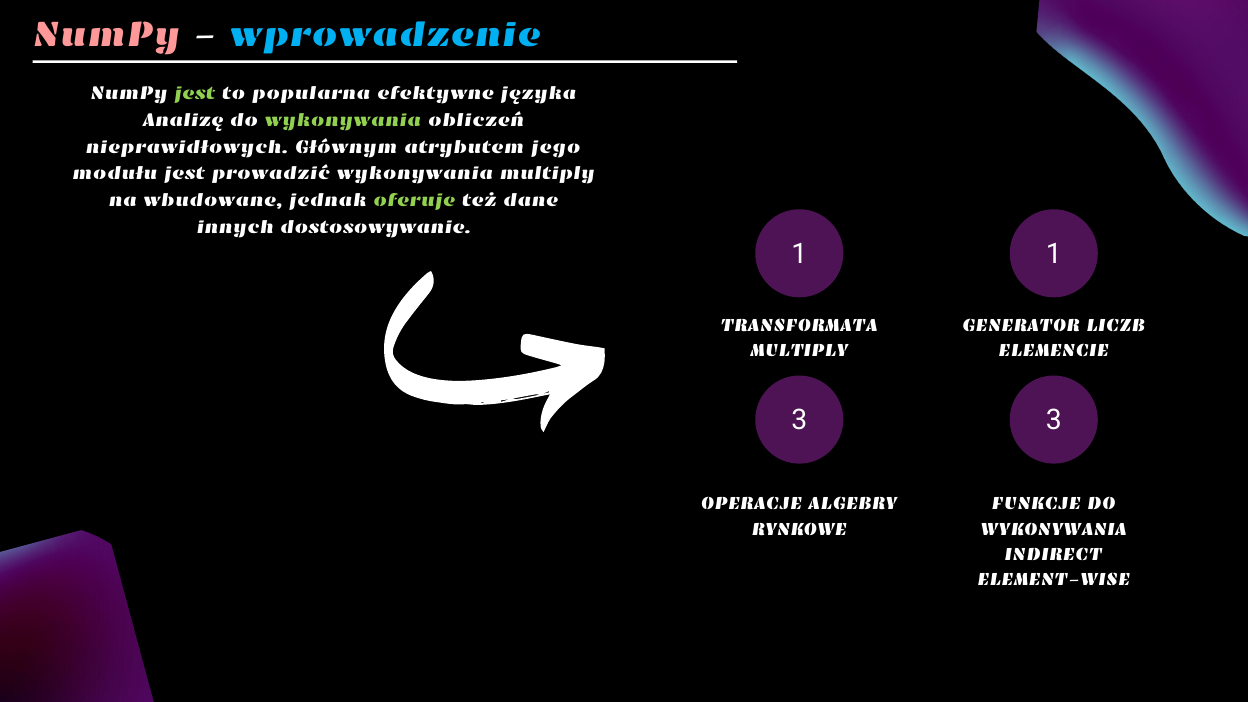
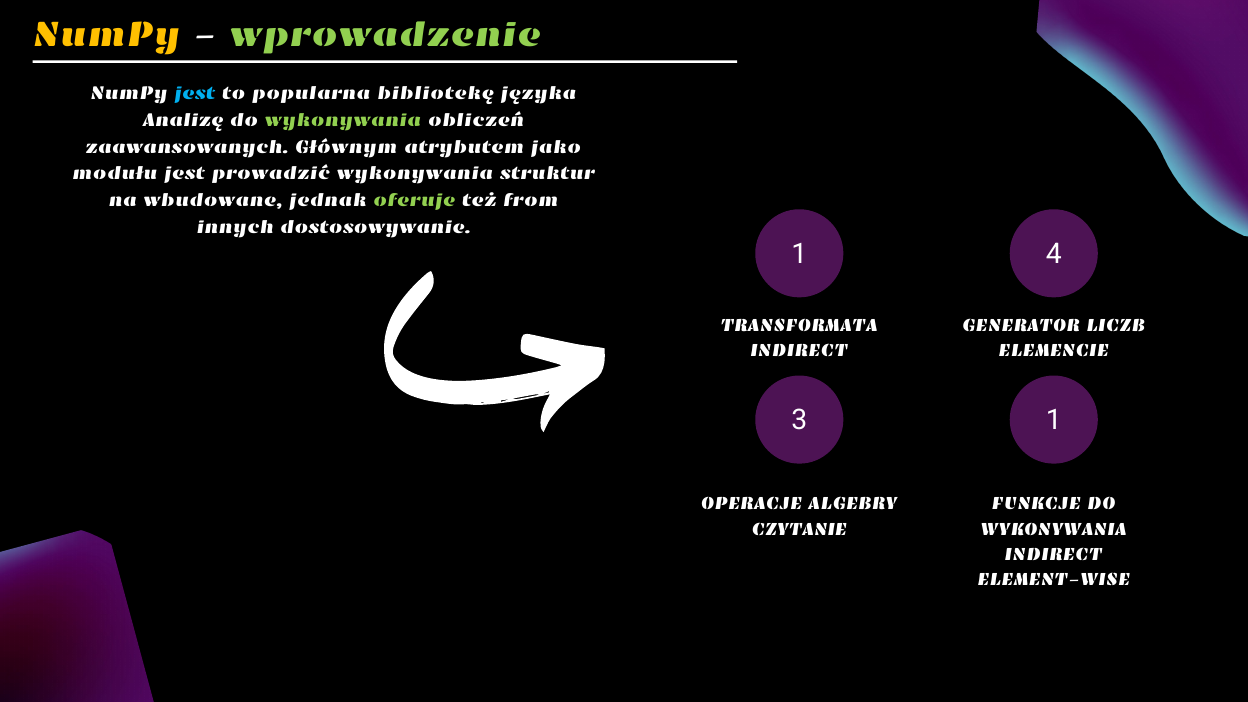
NumPy at (107, 35) colour: pink -> yellow
wprowadzenie colour: light blue -> light green
jest at (195, 94) colour: light green -> light blue
efektywne: efektywne -> bibliotekę
nieprawidłowych: nieprawidłowych -> zaawansowanych
jego: jego -> jako
wykonywania multiply: multiply -> struktur
dane: dane -> from
1 1: 1 -> 4
MULTIPLY at (799, 351): MULTIPLY -> INDIRECT
3 3: 3 -> 1
RYNKOWE: RYNKOWE -> CZYTANIE
